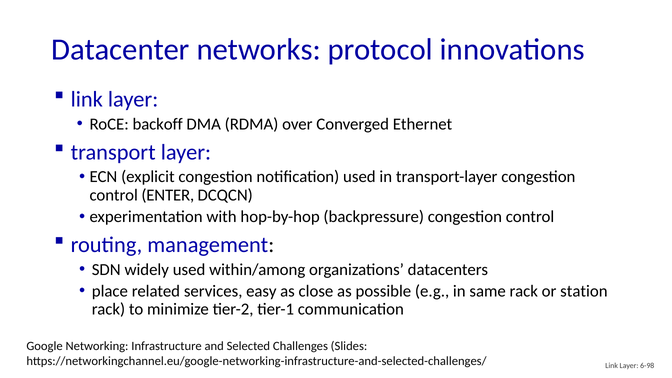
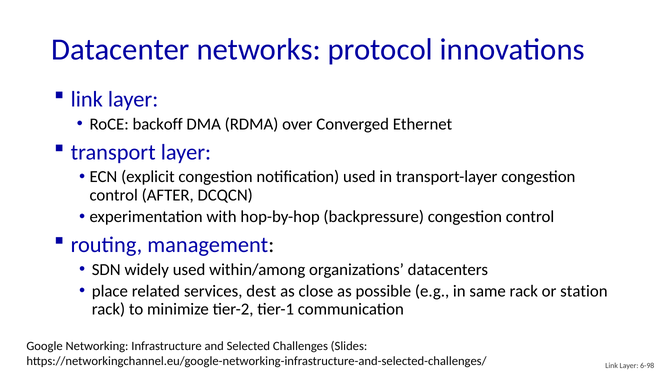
ENTER: ENTER -> AFTER
easy: easy -> dest
